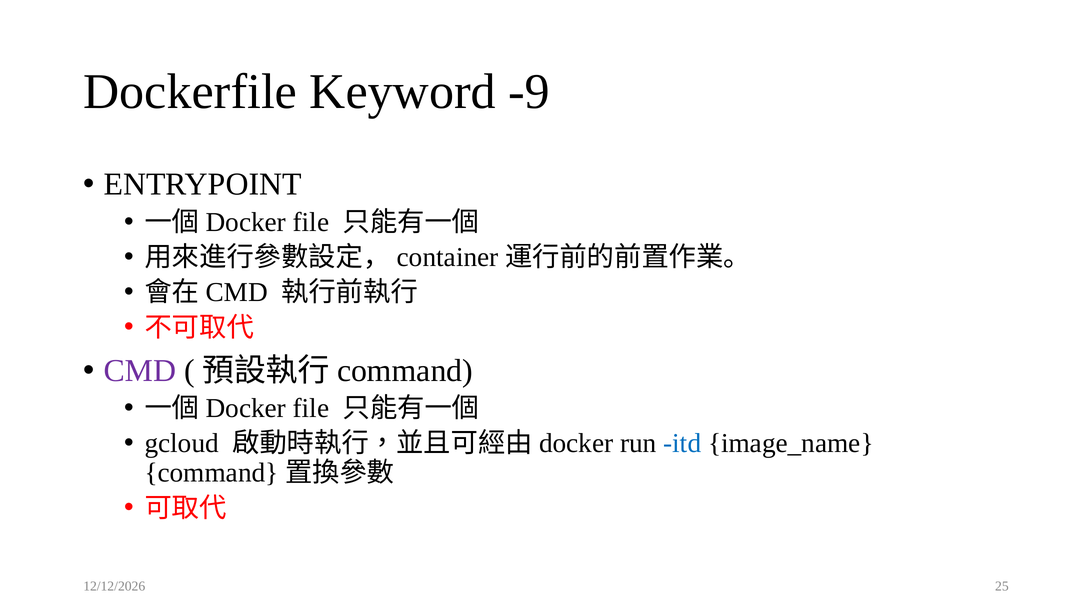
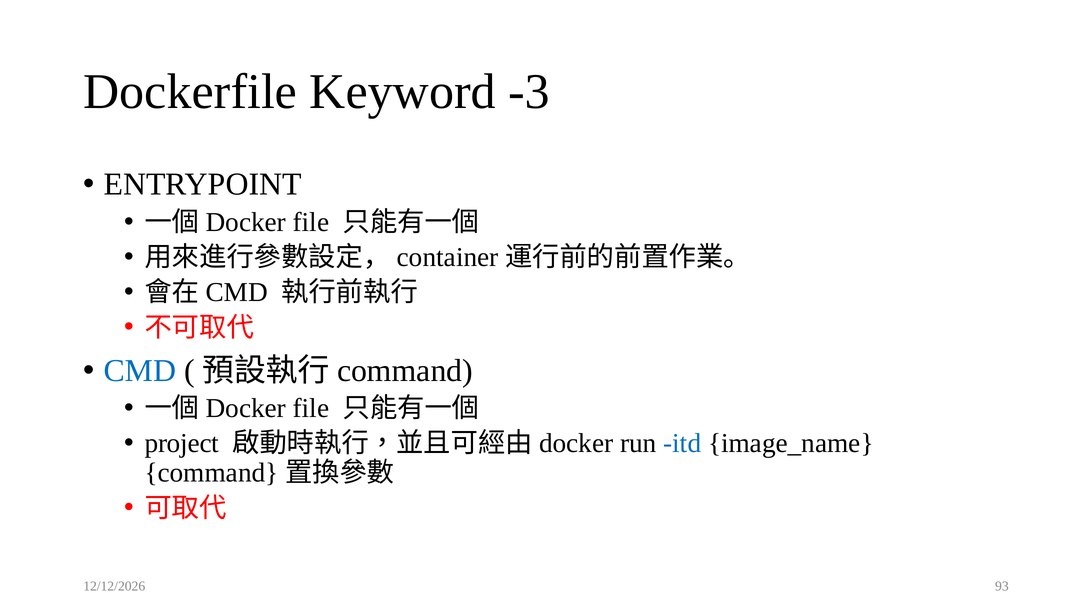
-9: -9 -> -3
CMD colour: purple -> blue
gcloud: gcloud -> project
25: 25 -> 93
